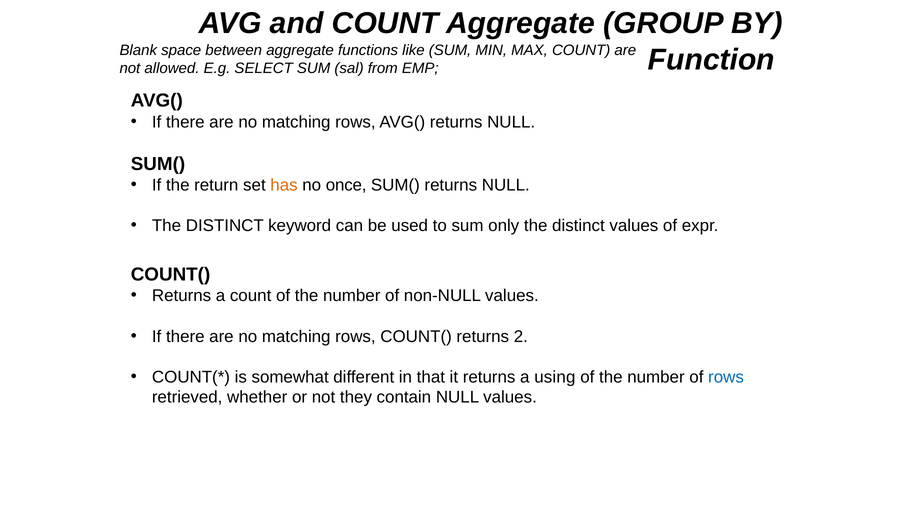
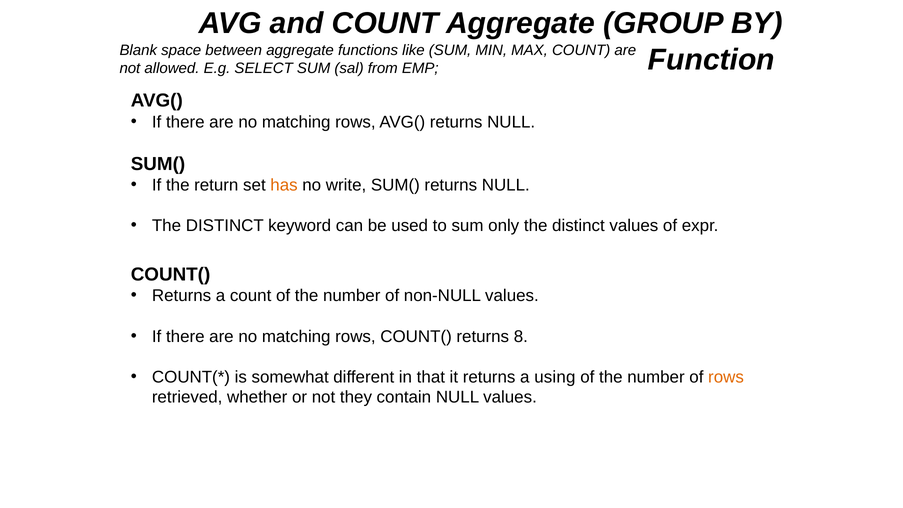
once: once -> write
2: 2 -> 8
rows at (726, 377) colour: blue -> orange
